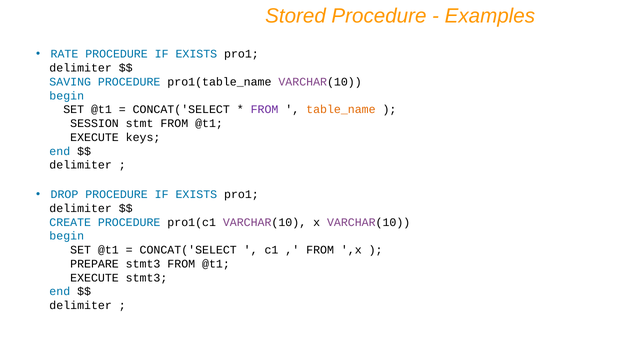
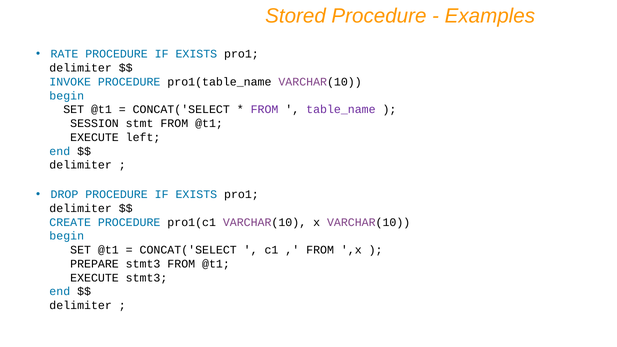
SAVING: SAVING -> INVOKE
table_name colour: orange -> purple
keys: keys -> left
